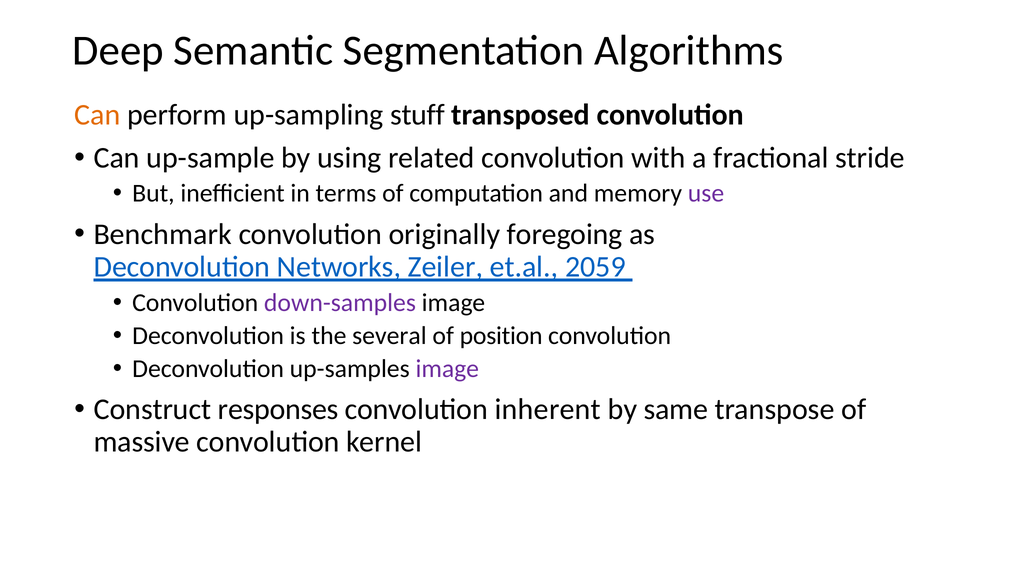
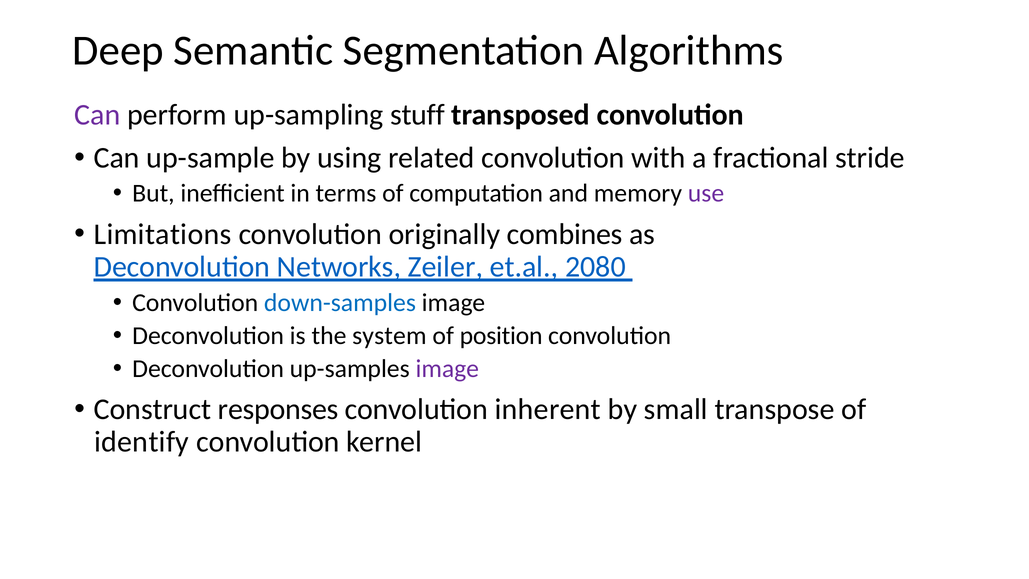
Can at (97, 115) colour: orange -> purple
Benchmark: Benchmark -> Limitations
foregoing: foregoing -> combines
2059: 2059 -> 2080
down-samples colour: purple -> blue
several: several -> system
same: same -> small
massive: massive -> identify
